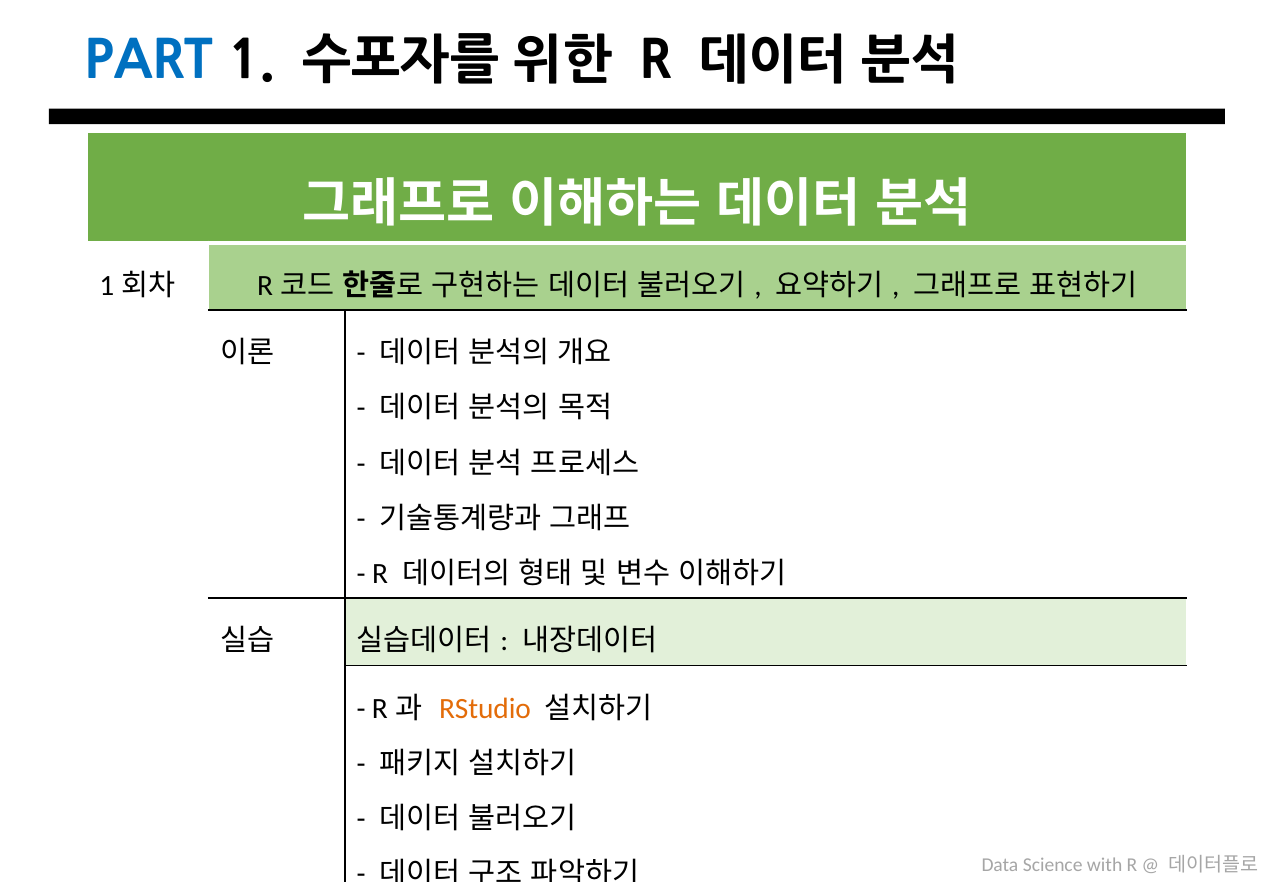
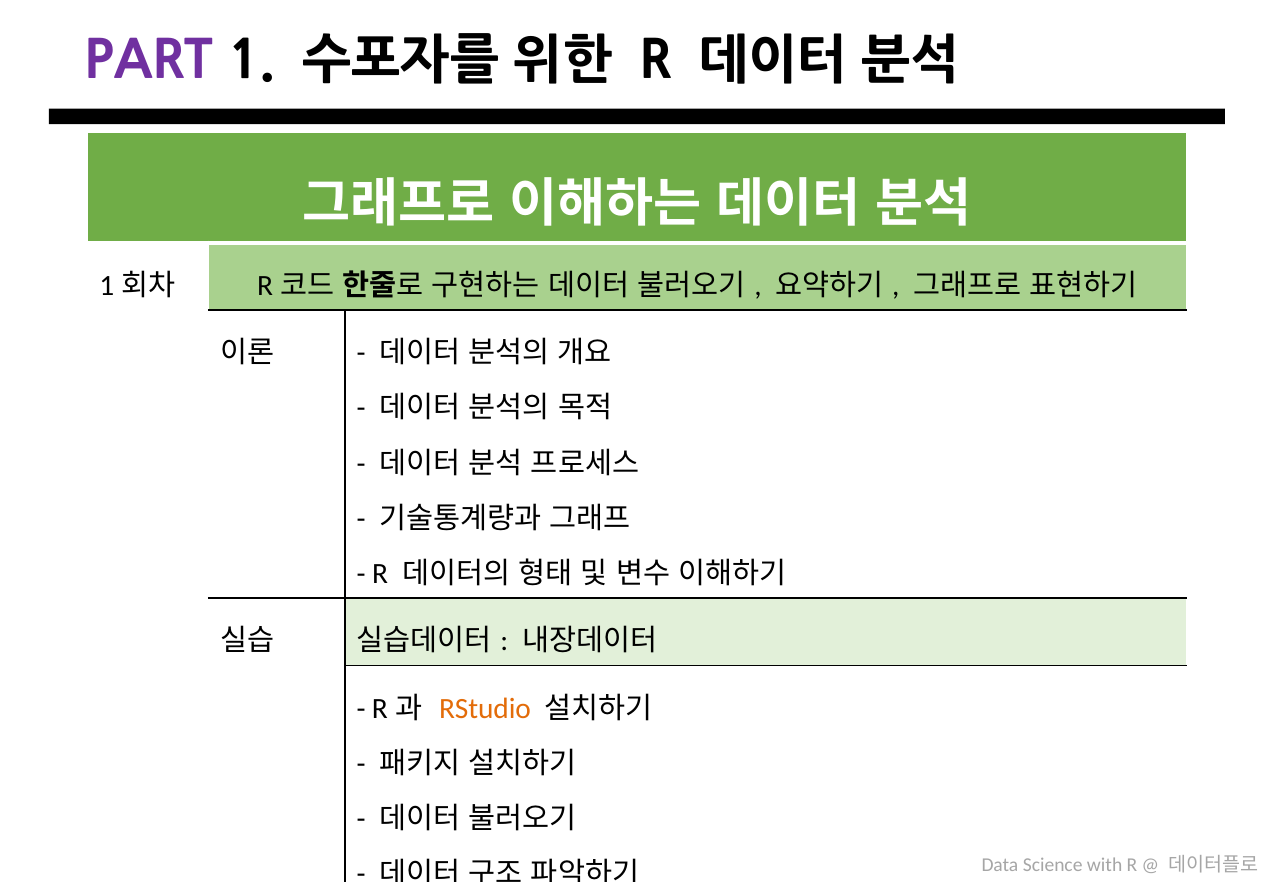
PART colour: blue -> purple
